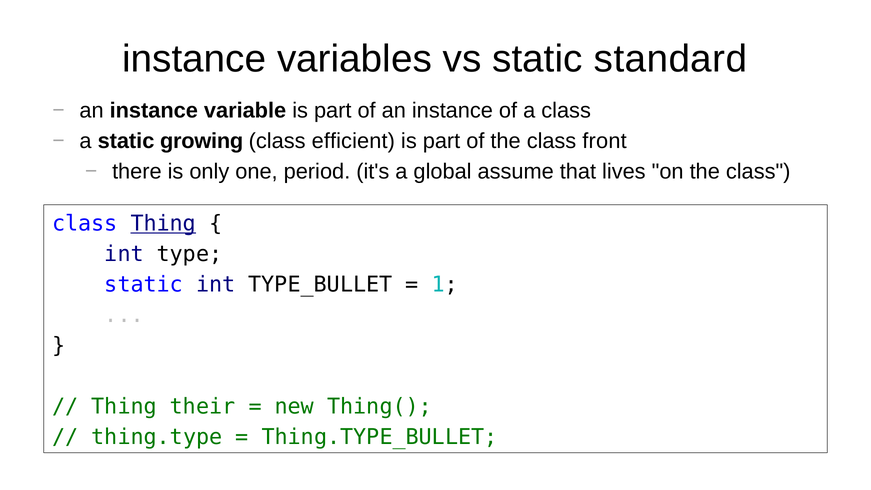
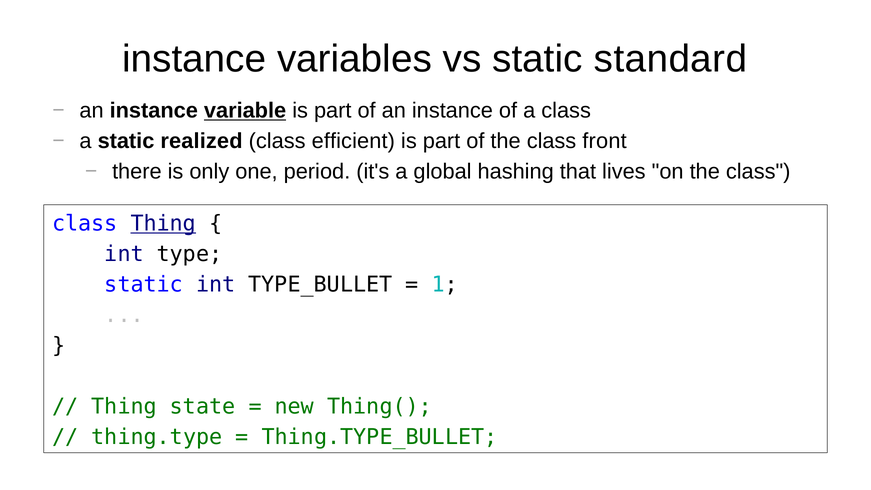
variable underline: none -> present
growing: growing -> realized
assume: assume -> hashing
their: their -> state
